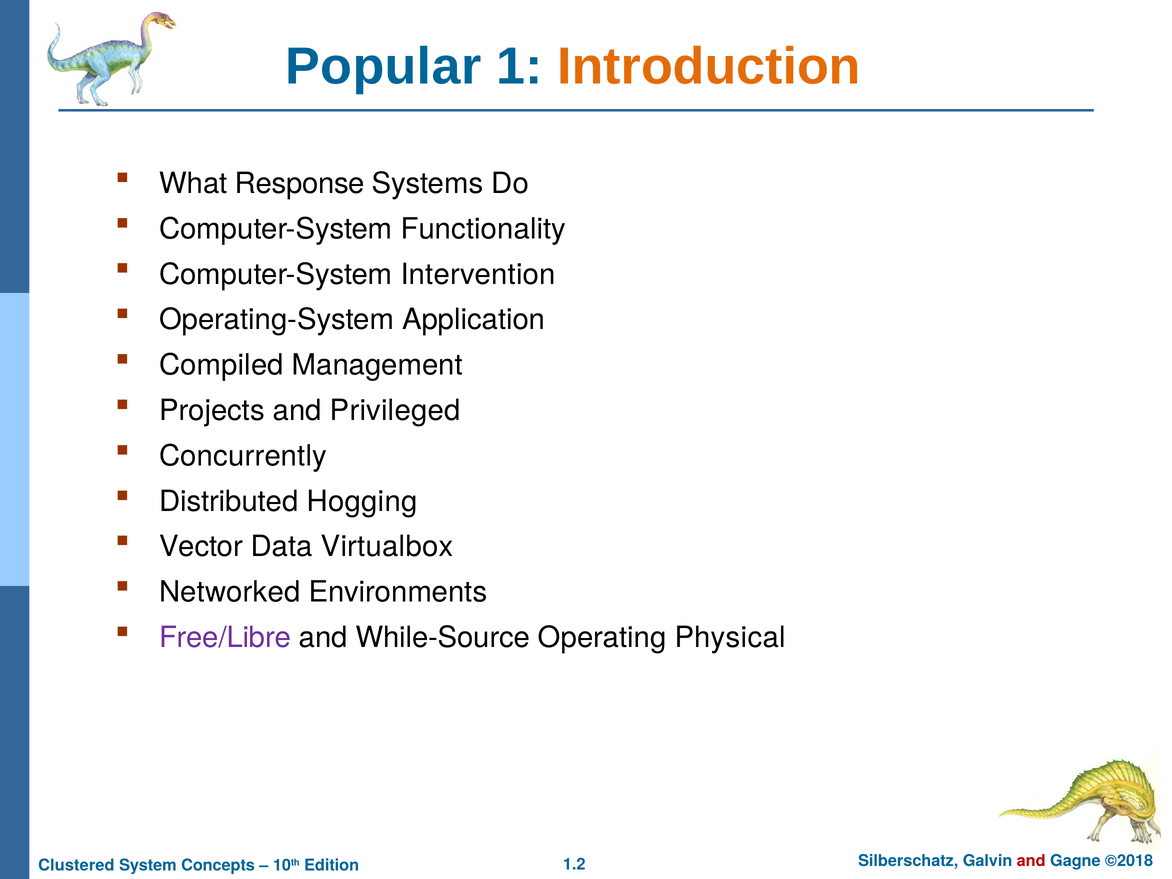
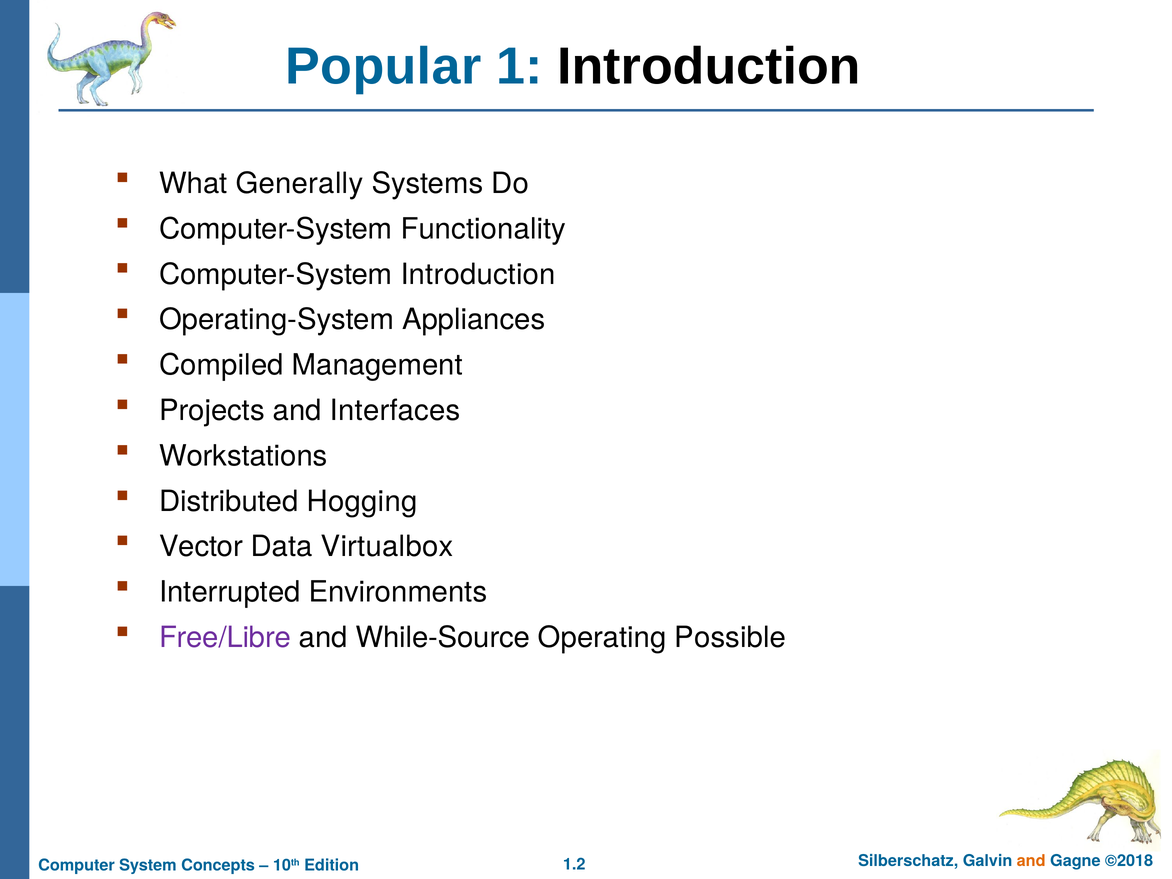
Introduction at (709, 66) colour: orange -> black
Response: Response -> Generally
Computer-System Intervention: Intervention -> Introduction
Application: Application -> Appliances
Privileged: Privileged -> Interfaces
Concurrently: Concurrently -> Workstations
Networked: Networked -> Interrupted
Physical: Physical -> Possible
and at (1031, 861) colour: red -> orange
Clustered: Clustered -> Computer
